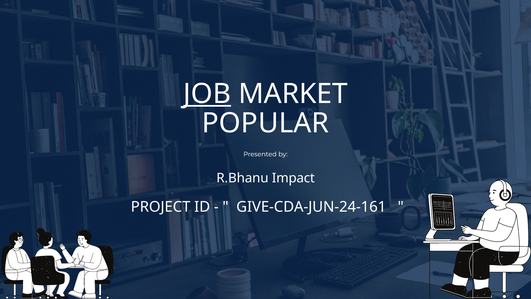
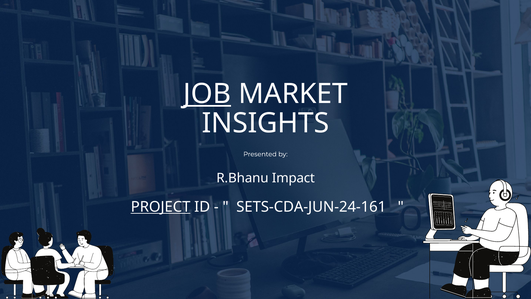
POPULAR: POPULAR -> INSIGHTS
PROJECT underline: none -> present
GIVE-CDA-JUN-24-161: GIVE-CDA-JUN-24-161 -> SETS-CDA-JUN-24-161
